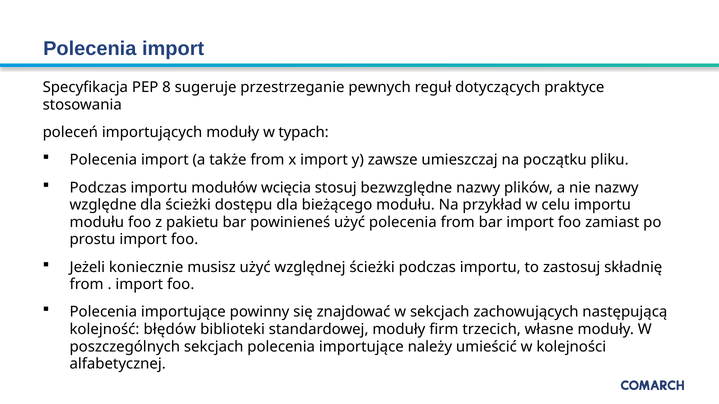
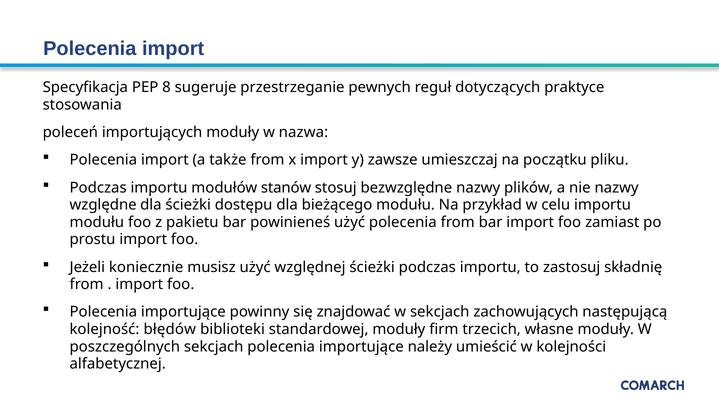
typach: typach -> nazwa
wcięcia: wcięcia -> stanów
